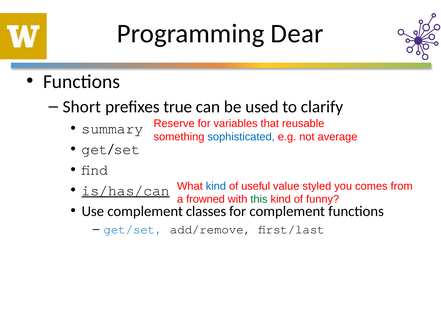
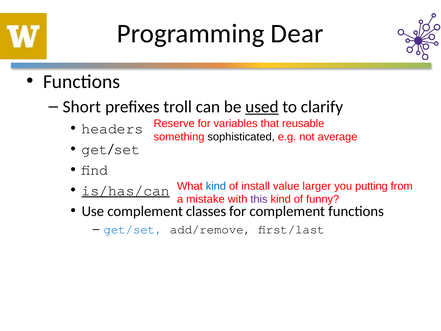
true: true -> troll
used underline: none -> present
summary: summary -> headers
sophisticated colour: blue -> black
useful: useful -> install
styled: styled -> larger
comes: comes -> putting
frowned: frowned -> mistake
this colour: green -> purple
